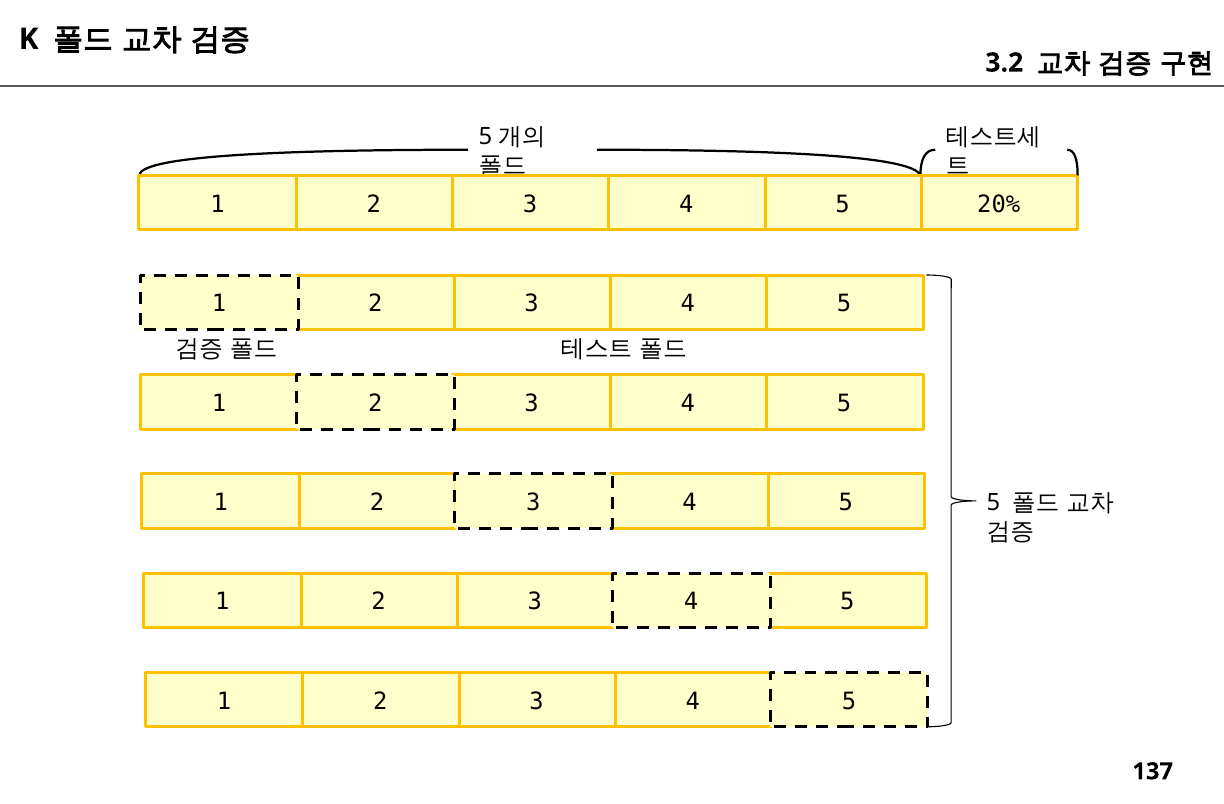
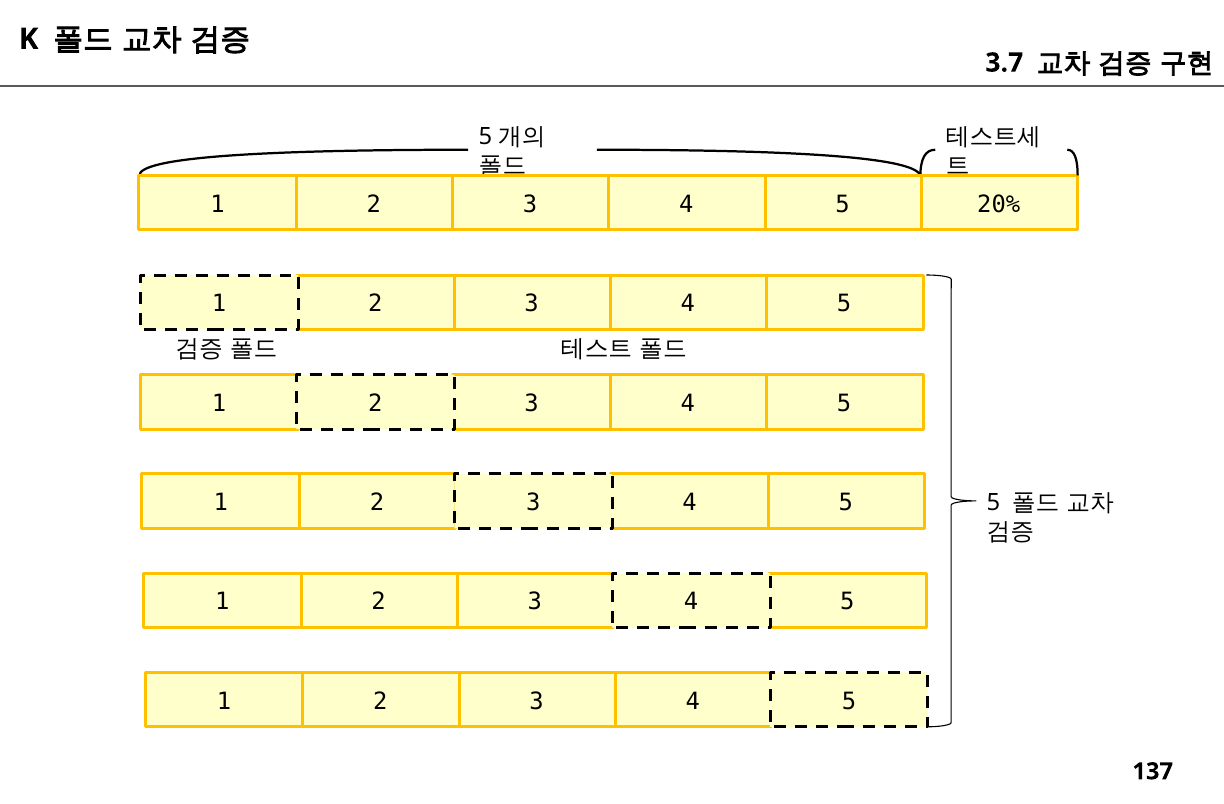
3.2: 3.2 -> 3.7
